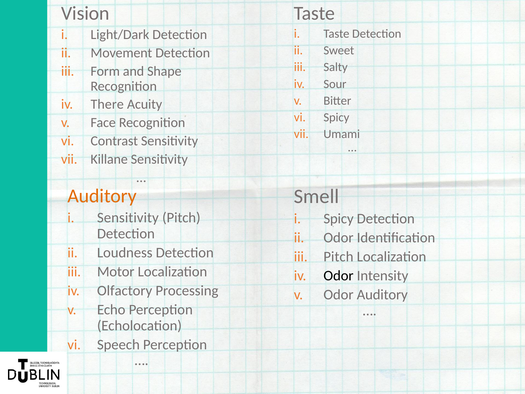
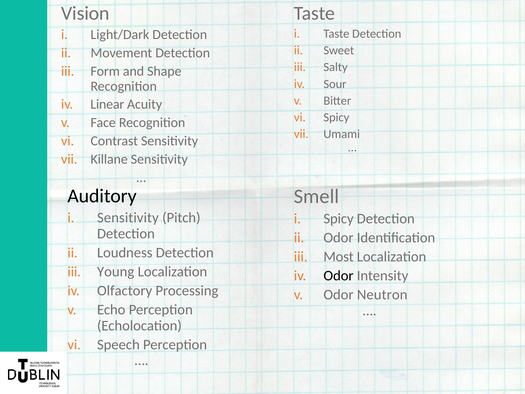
There: There -> Linear
Auditory at (102, 196) colour: orange -> black
Pitch at (338, 257): Pitch -> Most
Motor: Motor -> Young
Odor Auditory: Auditory -> Neutron
